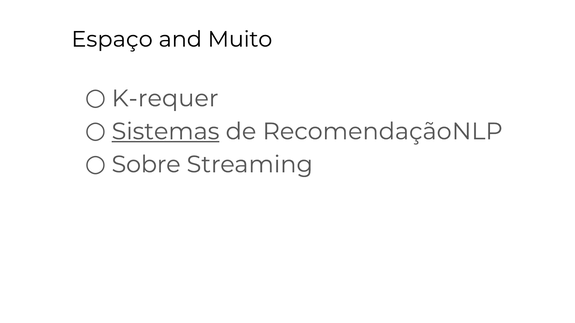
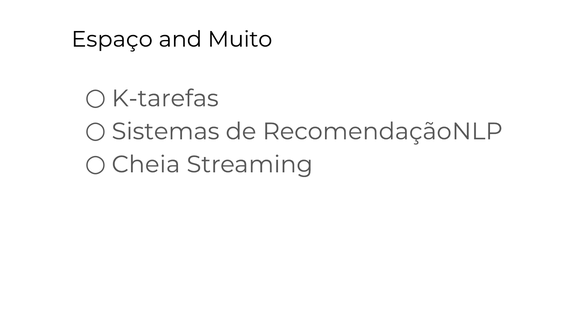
K-requer: K-requer -> K-tarefas
Sistemas underline: present -> none
Sobre: Sobre -> Cheia
